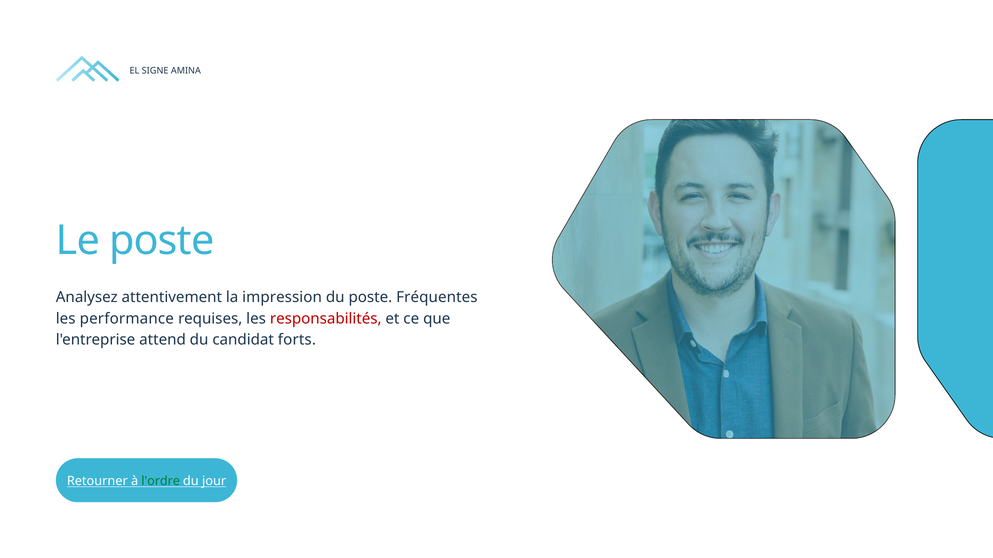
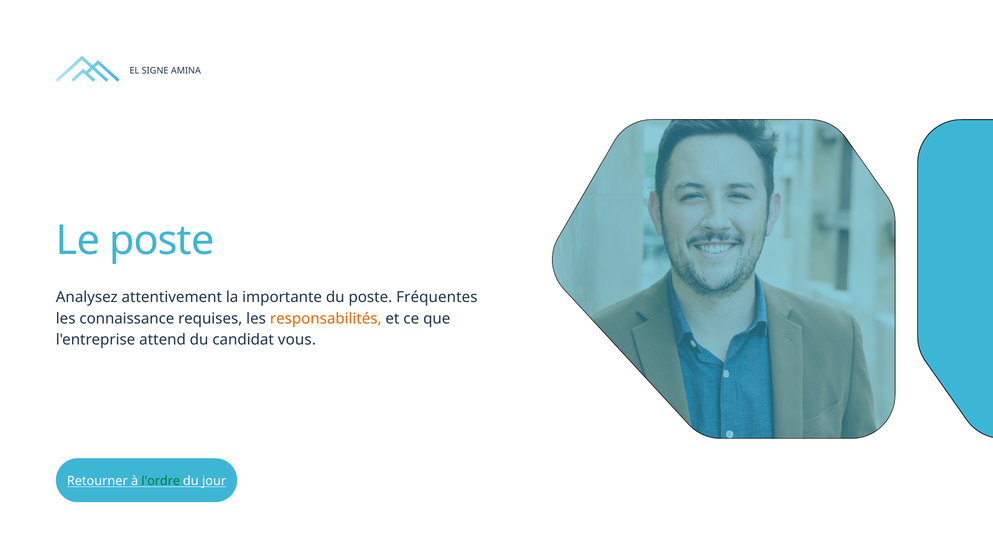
impression: impression -> importante
performance: performance -> connaissance
responsabilités colour: red -> orange
forts: forts -> vous
